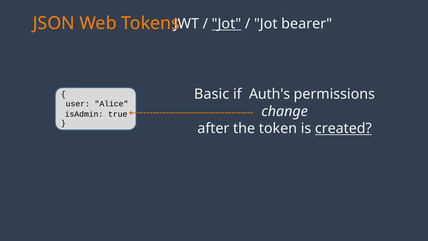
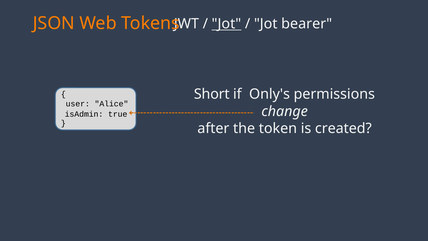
Basic: Basic -> Short
Auth's: Auth's -> Only's
created underline: present -> none
